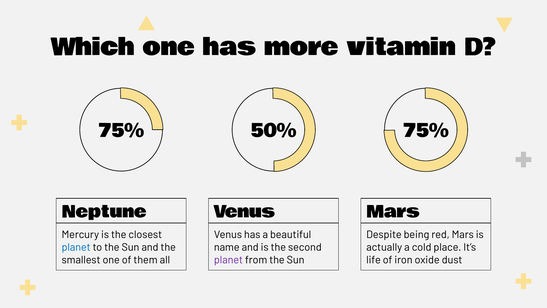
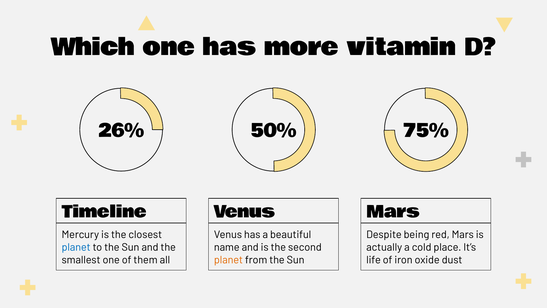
75% at (121, 131): 75% -> 26%
Neptune: Neptune -> Timeline
planet at (228, 260) colour: purple -> orange
